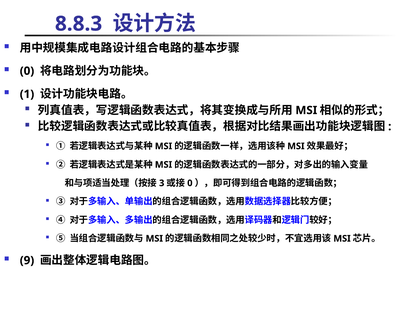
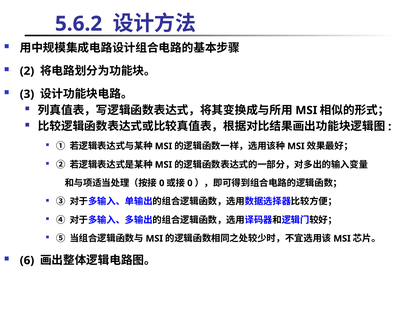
8.8.3: 8.8.3 -> 5.6.2
0 at (27, 71): 0 -> 2
1: 1 -> 3
3 at (162, 183): 3 -> 0
9: 9 -> 6
